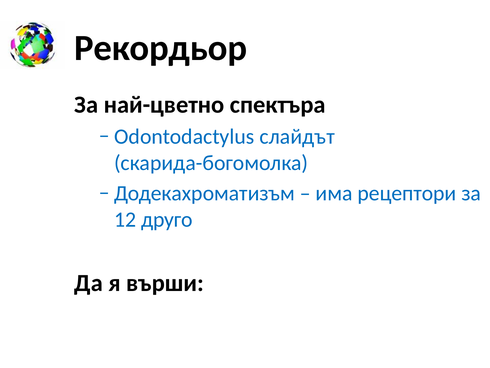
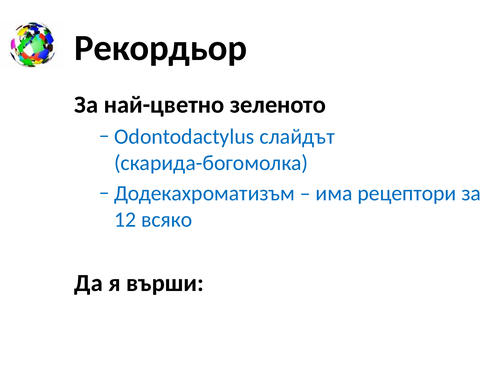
спектъра: спектъра -> зеленото
друго: друго -> всяко
